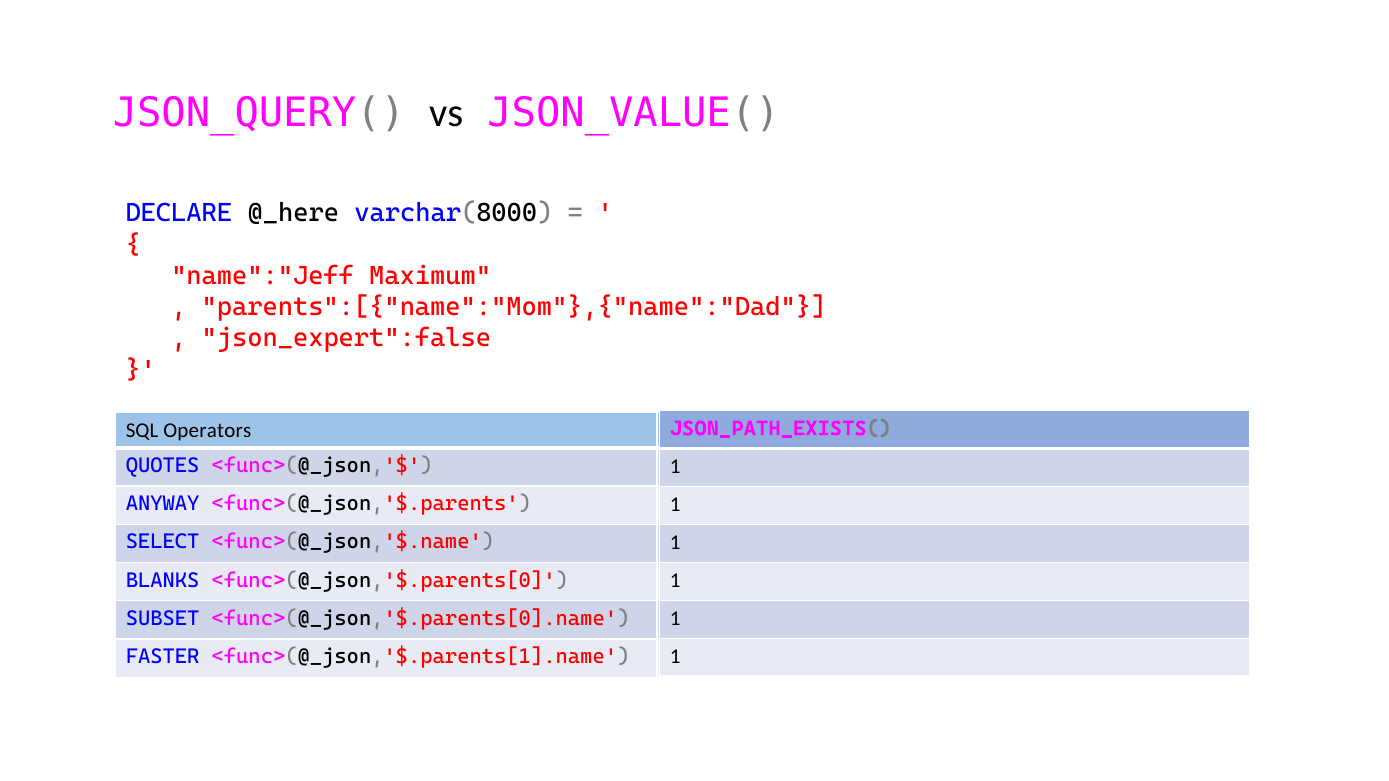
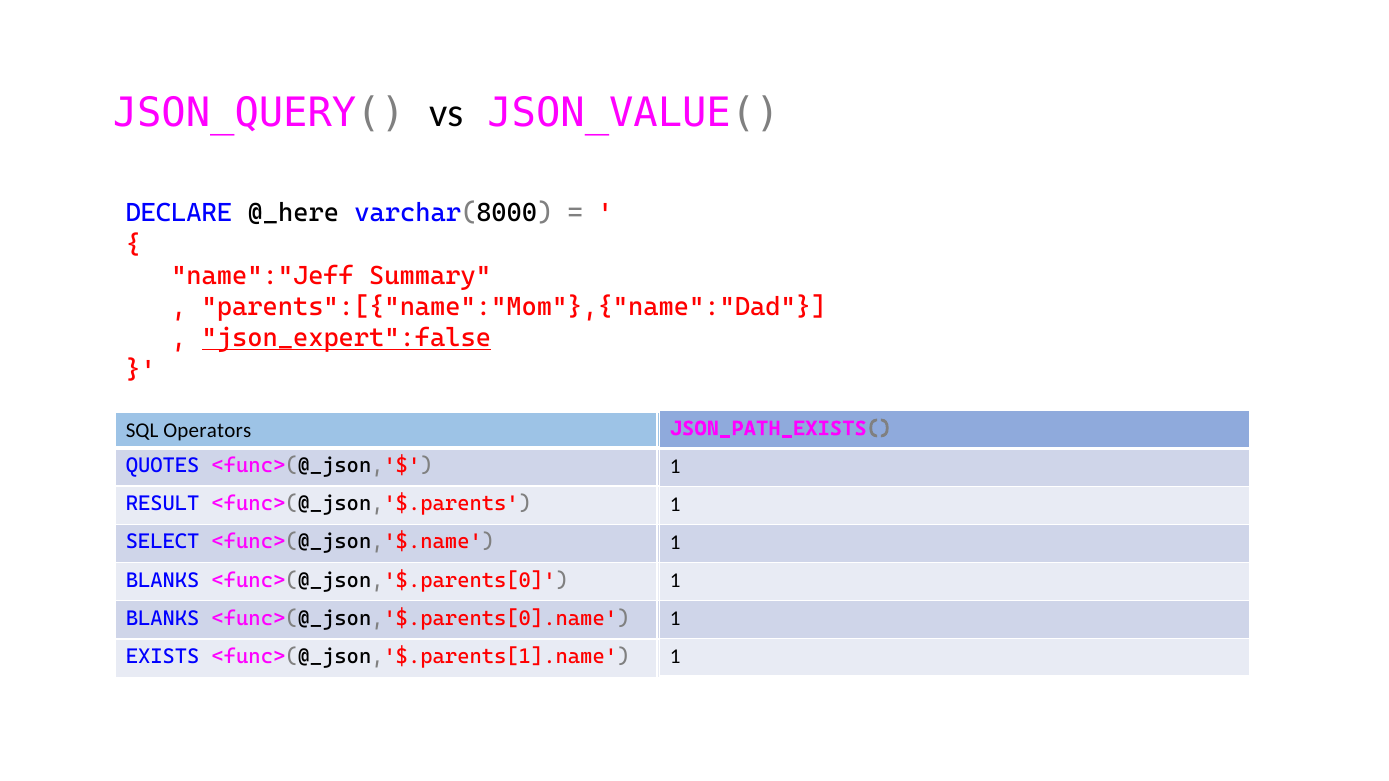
Maximum: Maximum -> Summary
json_expert":false underline: none -> present
ANYWAY: ANYWAY -> RESULT
SUBSET at (163, 619): SUBSET -> BLANKS
FASTER: FASTER -> EXISTS
